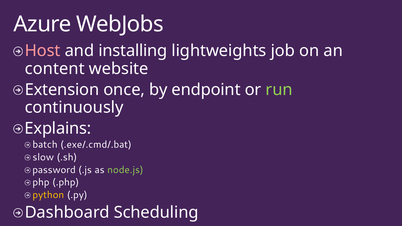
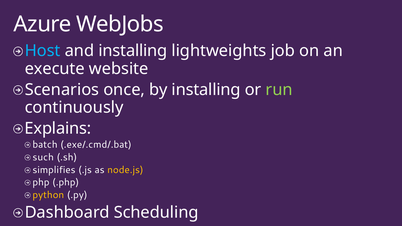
Host colour: pink -> light blue
content: content -> execute
Extension: Extension -> Scenarios
by endpoint: endpoint -> installing
slow: slow -> such
password: password -> simplifies
node.js colour: light green -> yellow
